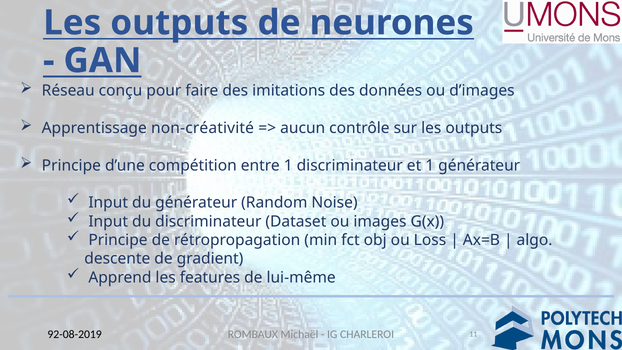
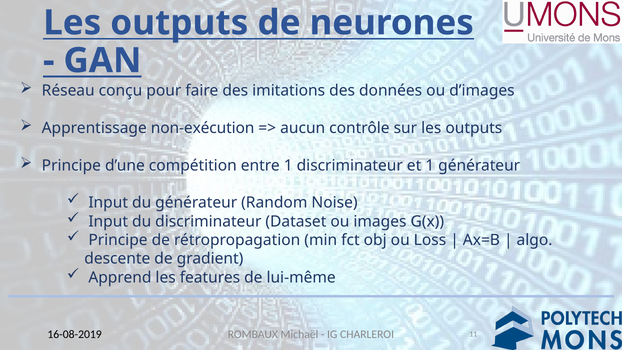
non-créativité: non-créativité -> non-exécution
92-08-2019: 92-08-2019 -> 16-08-2019
